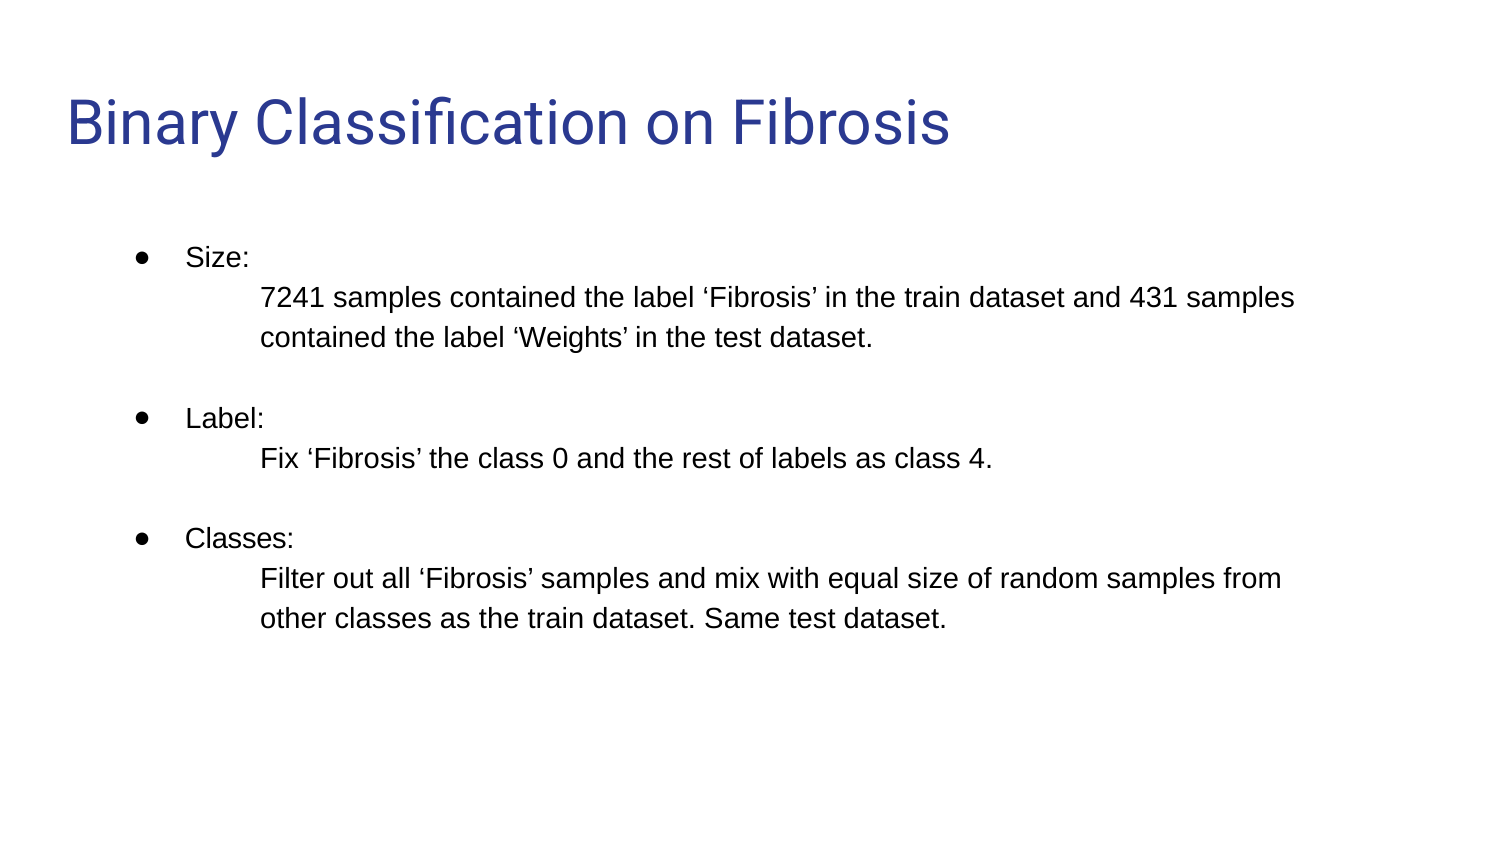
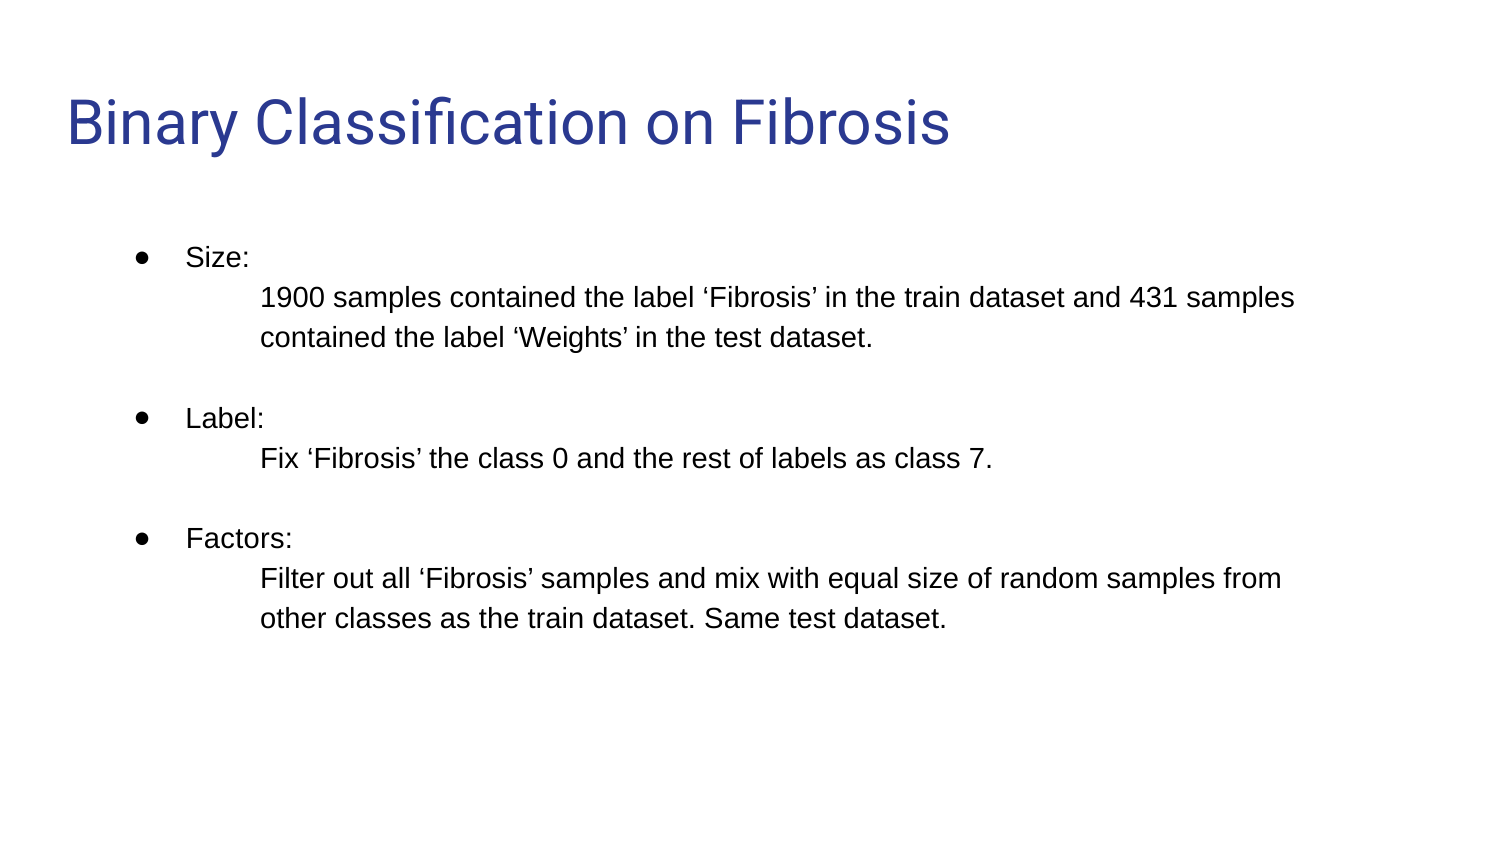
7241: 7241 -> 1900
4: 4 -> 7
Classes at (240, 539): Classes -> Factors
